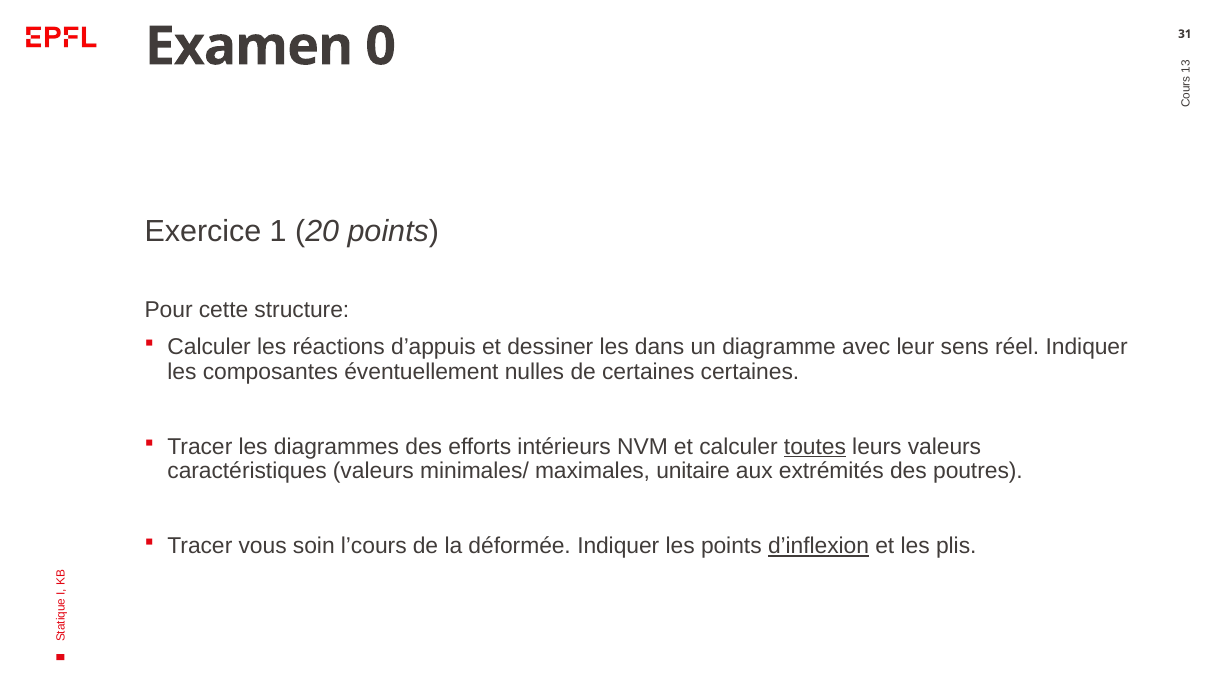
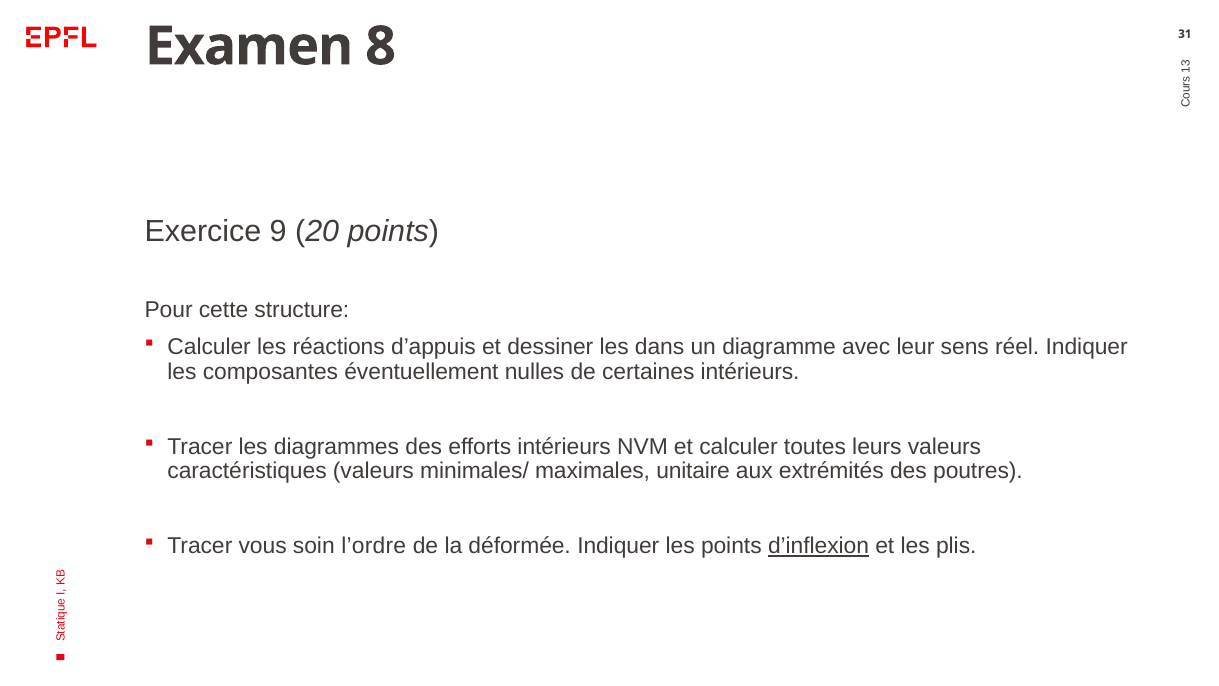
0: 0 -> 8
Exercice 1: 1 -> 9
certaines certaines: certaines -> intérieurs
toutes underline: present -> none
l’cours: l’cours -> l’ordre
